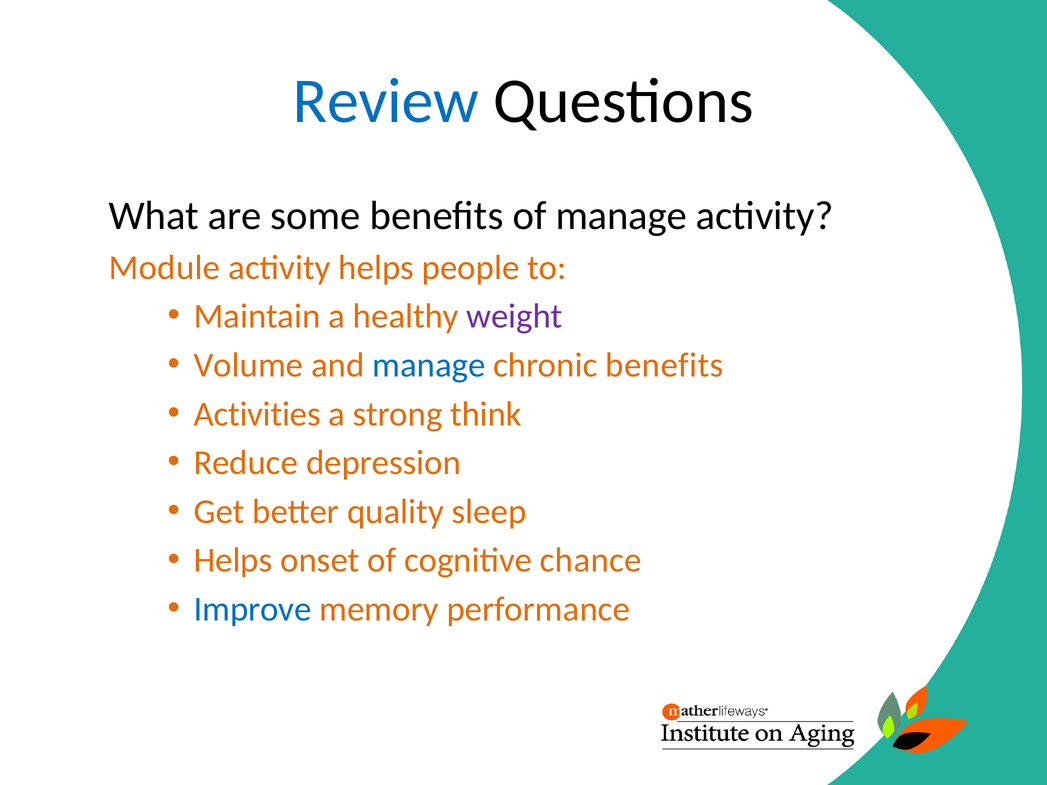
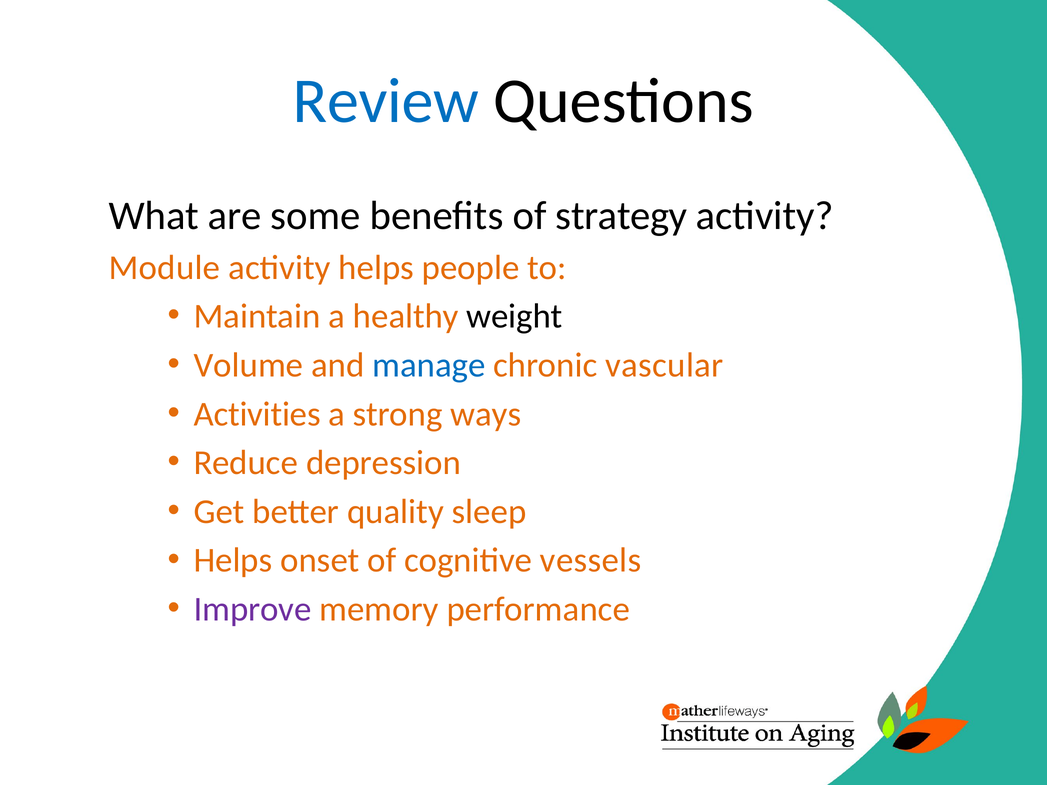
of manage: manage -> strategy
weight colour: purple -> black
chronic benefits: benefits -> vascular
think: think -> ways
chance: chance -> vessels
Improve colour: blue -> purple
